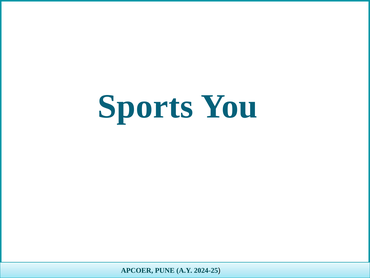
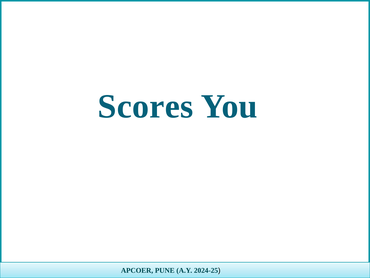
Sports: Sports -> Scores
